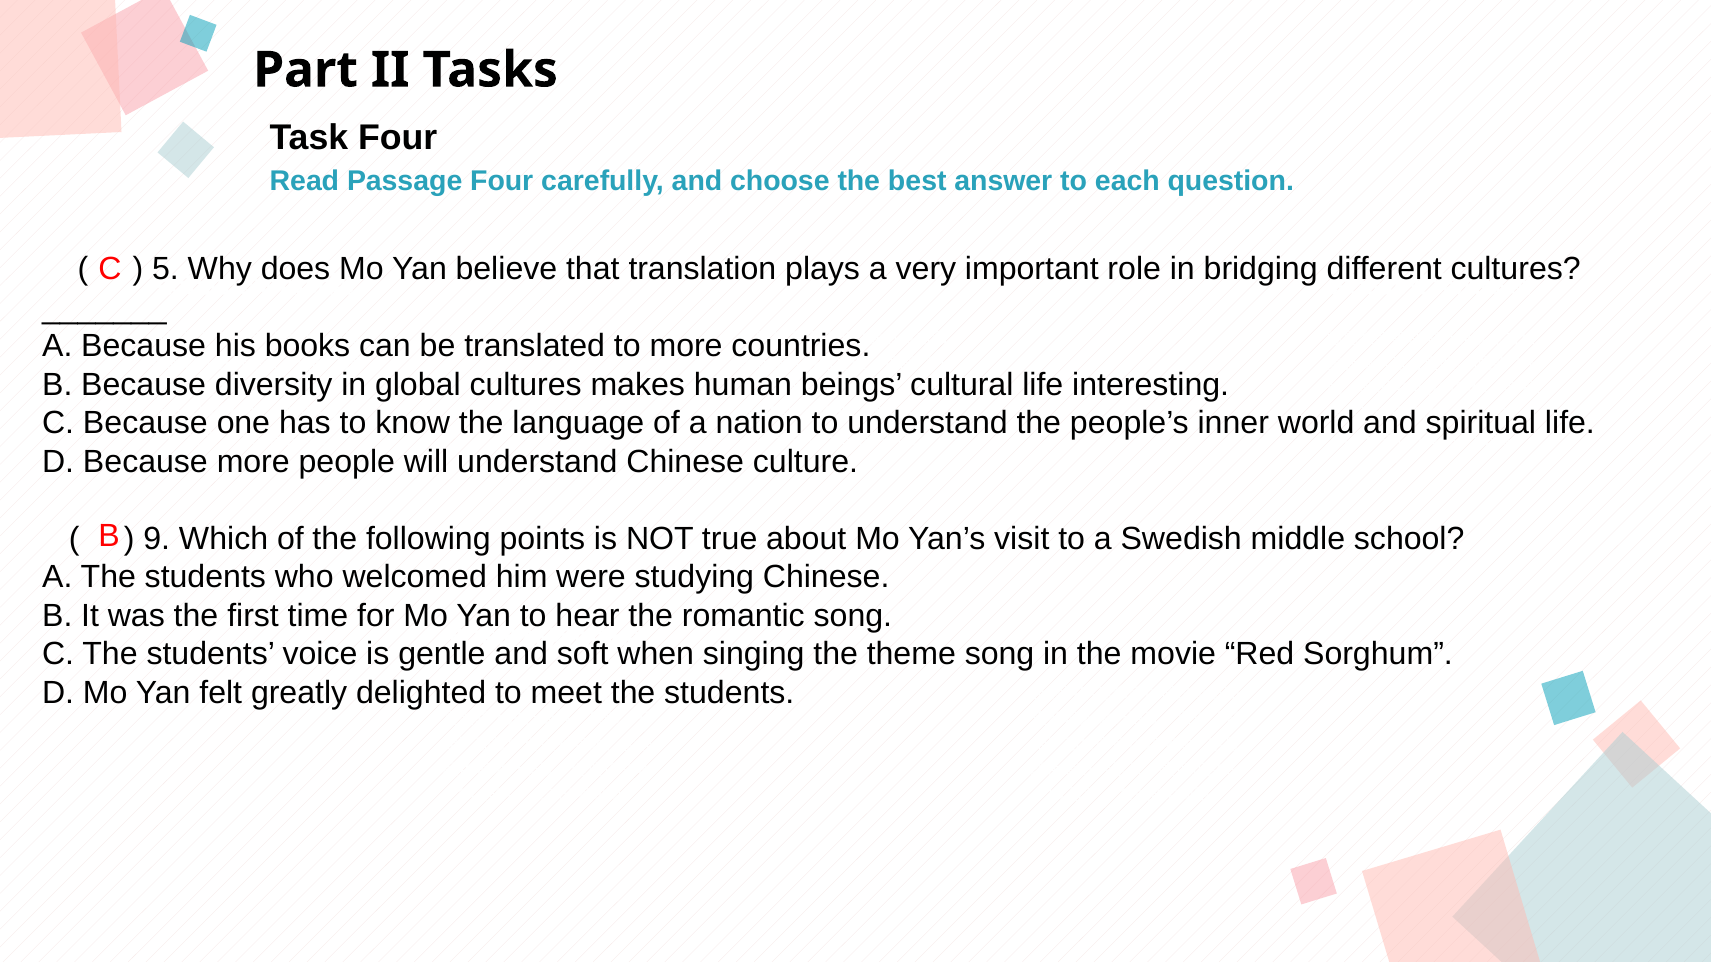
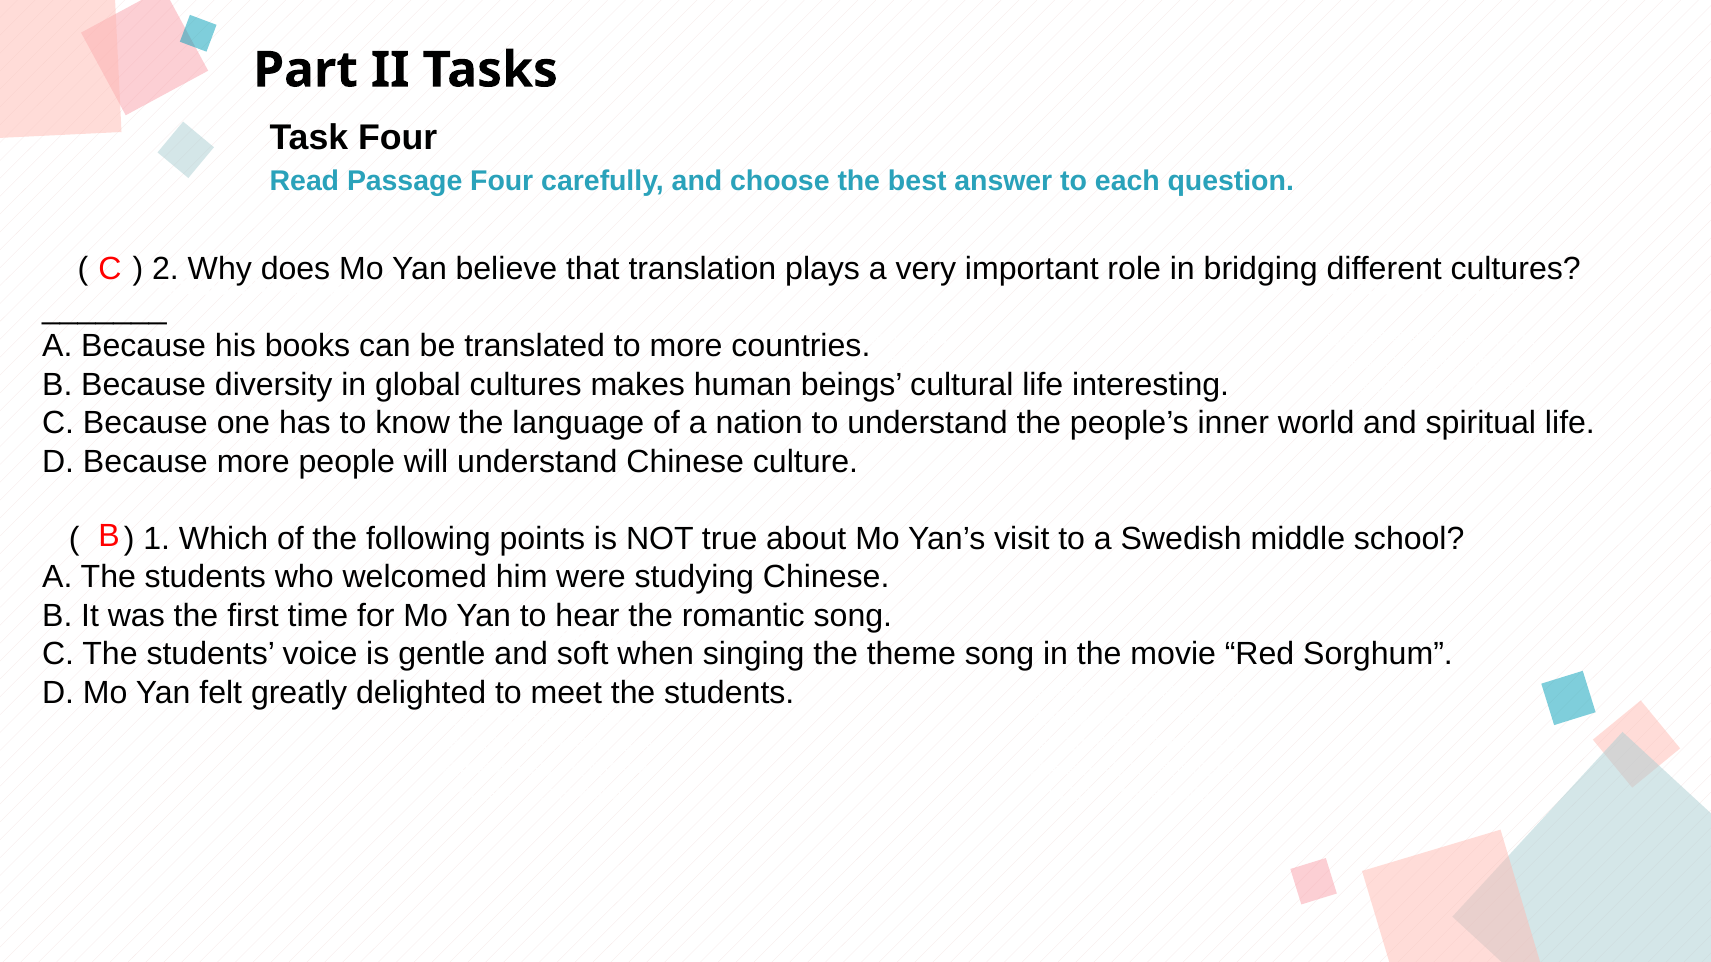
5: 5 -> 2
9: 9 -> 1
